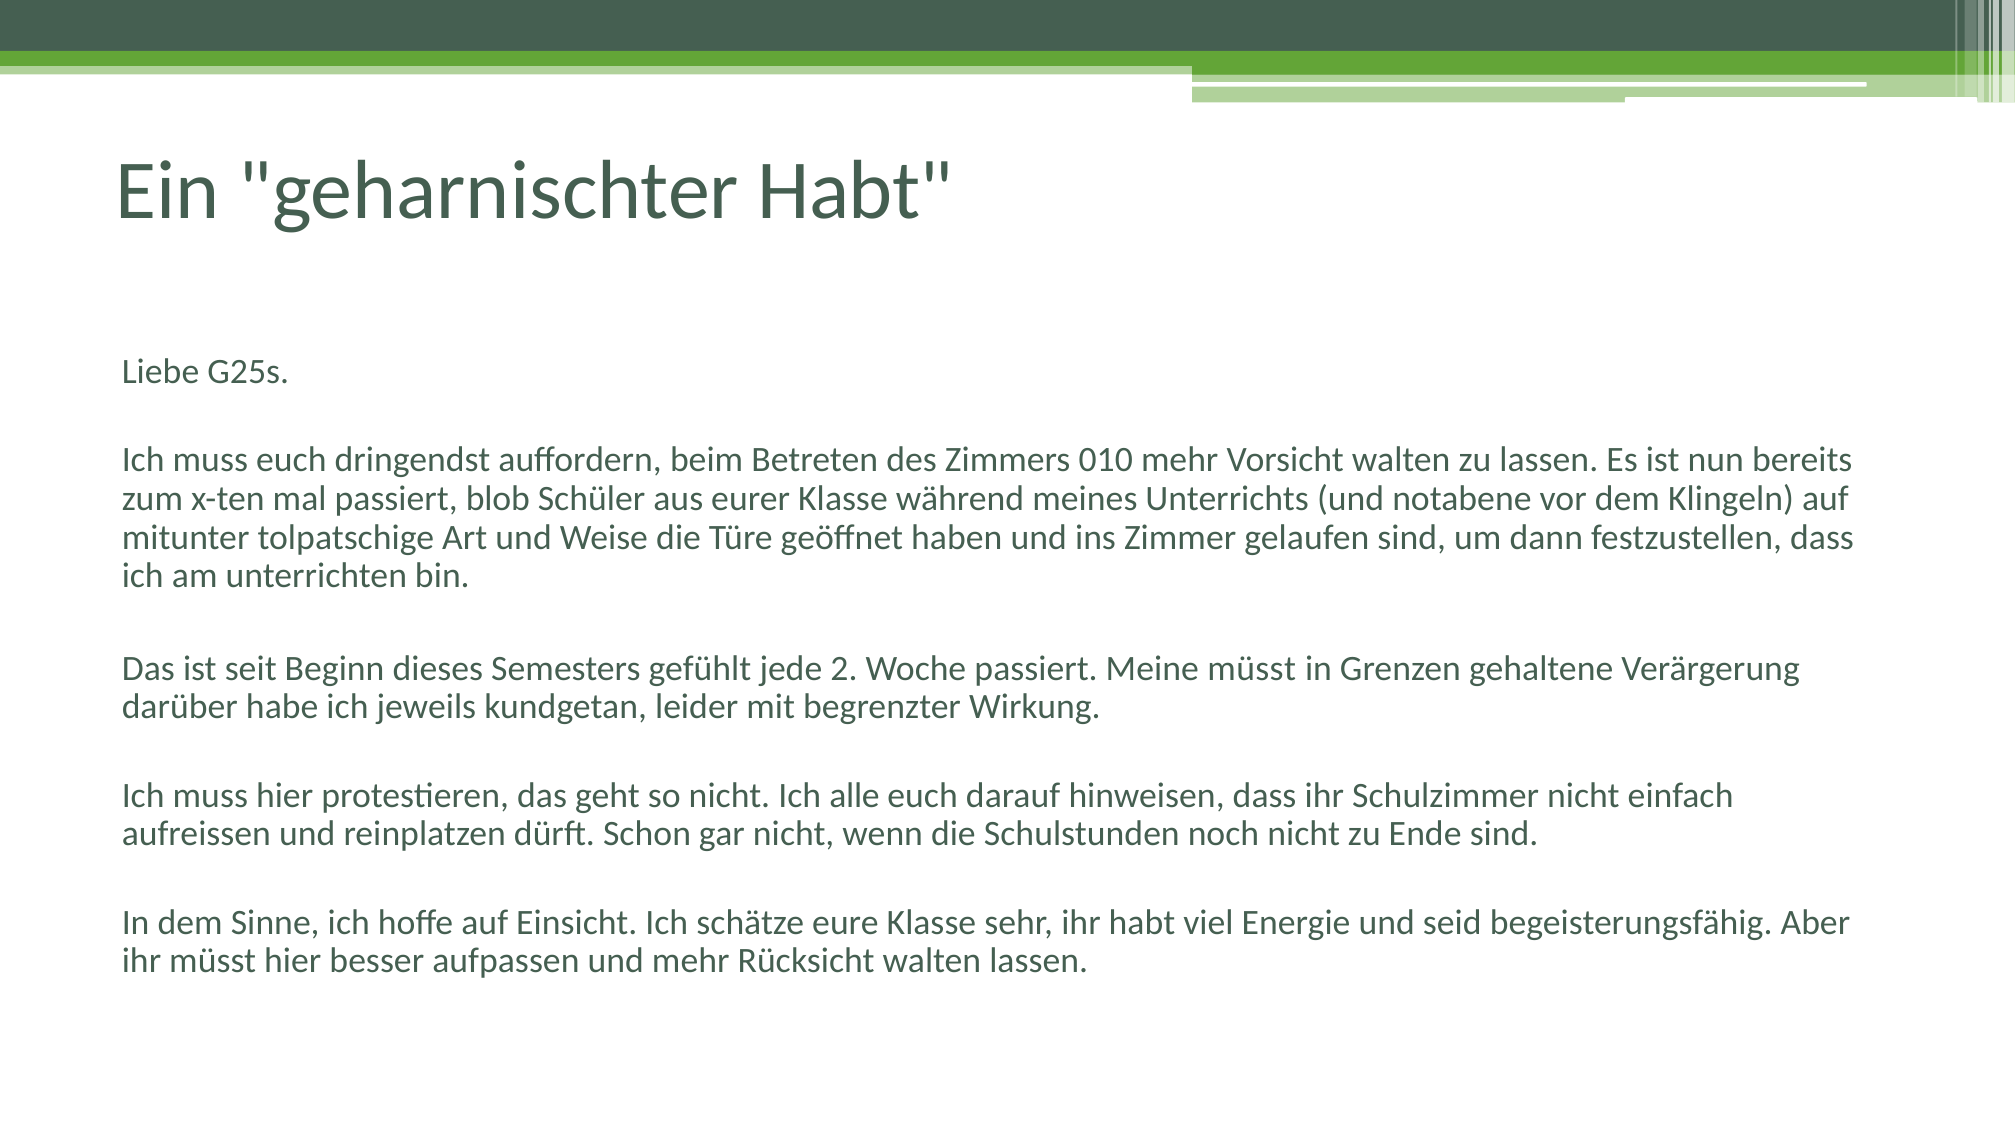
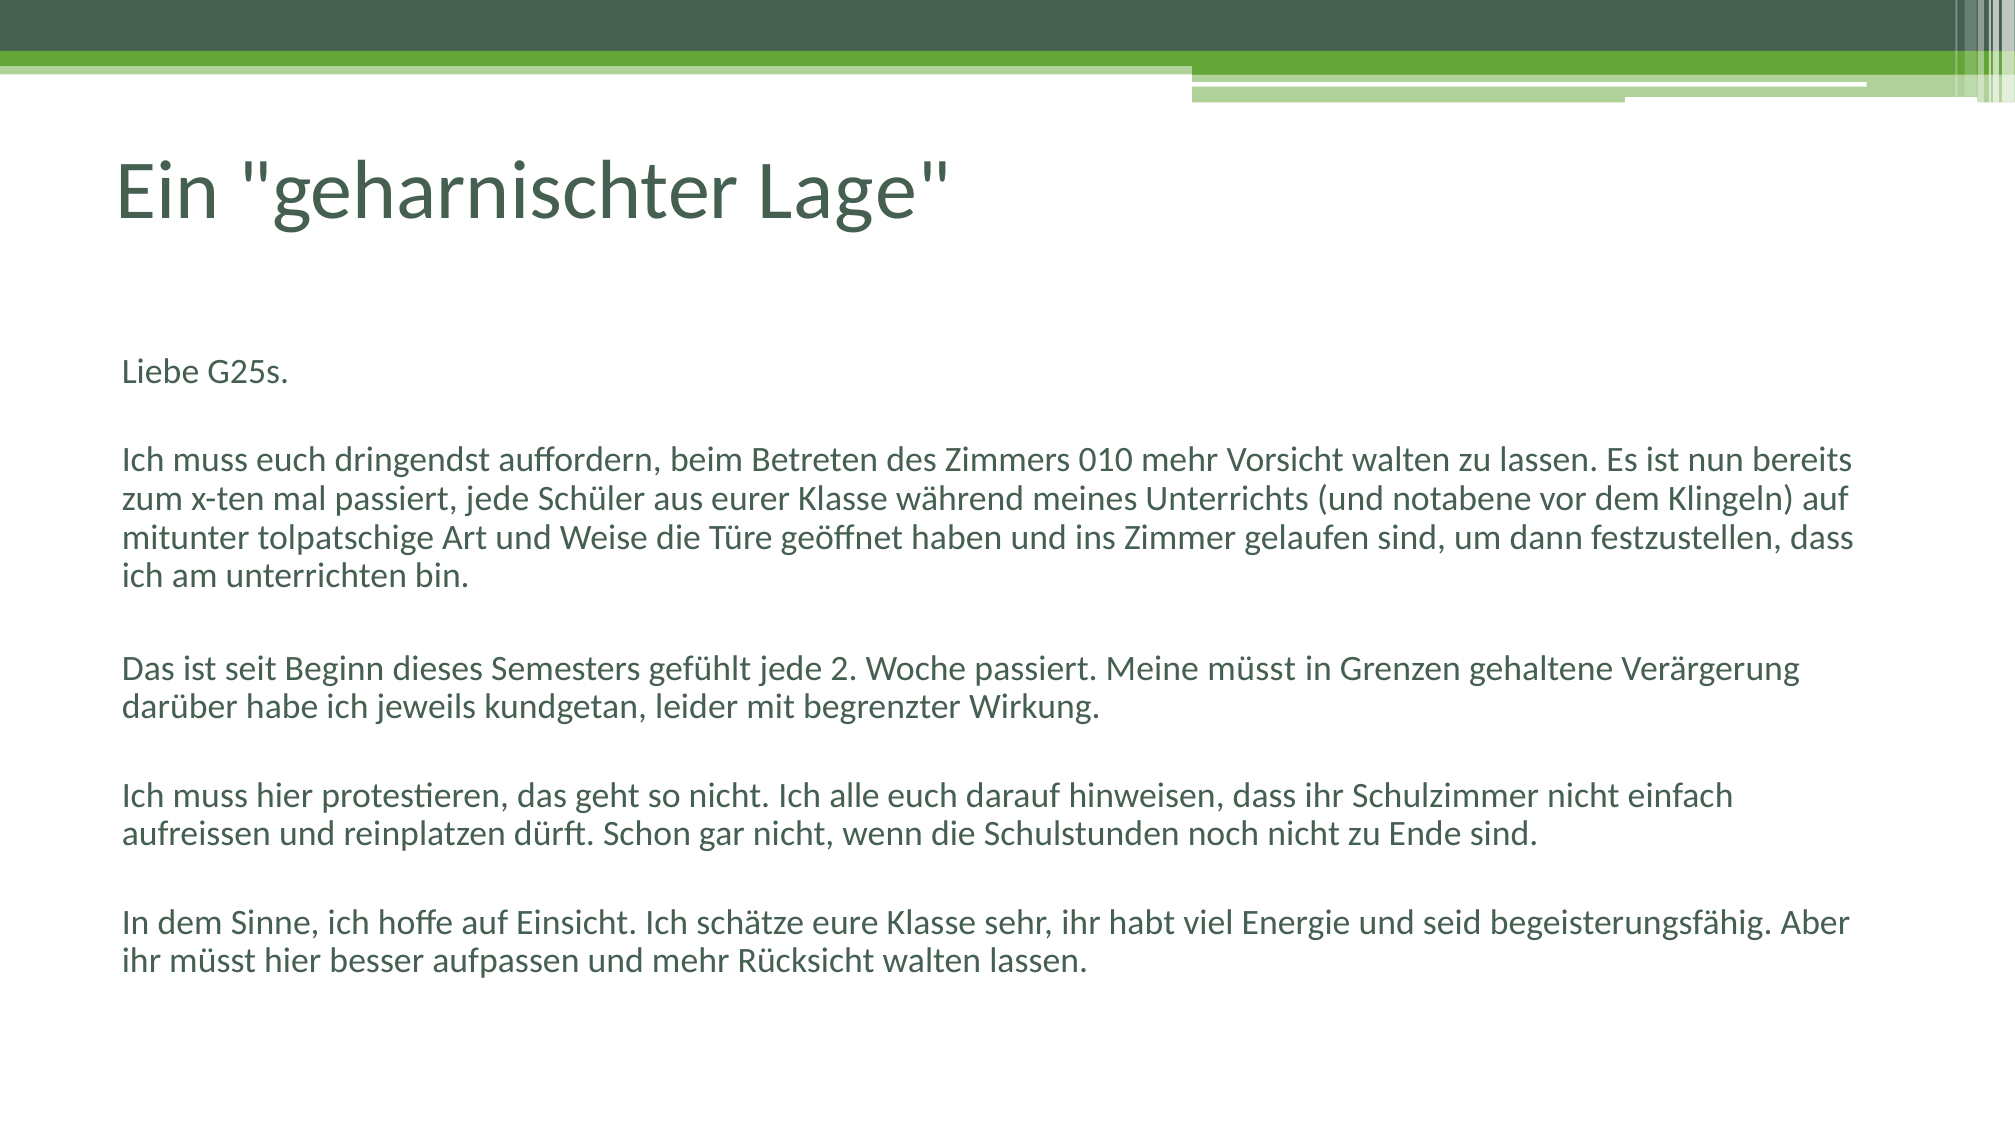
geharnischter Habt: Habt -> Lage
passiert blob: blob -> jede
